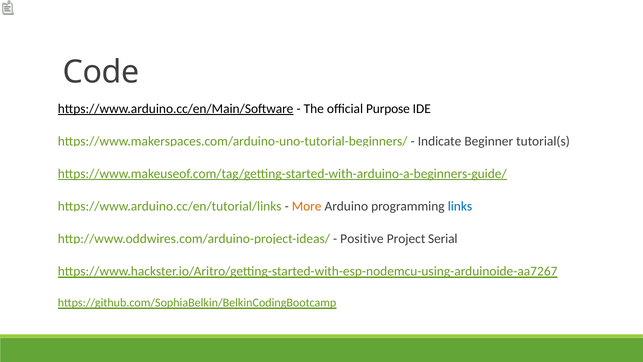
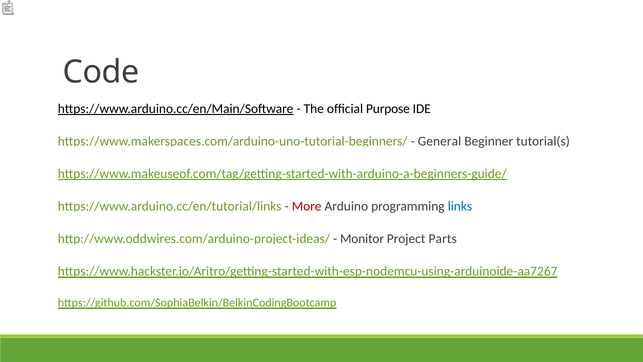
Indicate: Indicate -> General
More colour: orange -> red
Positive: Positive -> Monitor
Serial: Serial -> Parts
